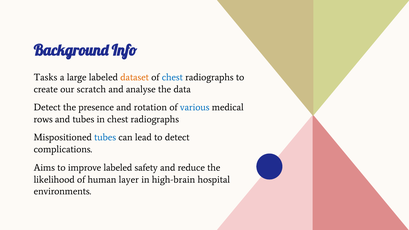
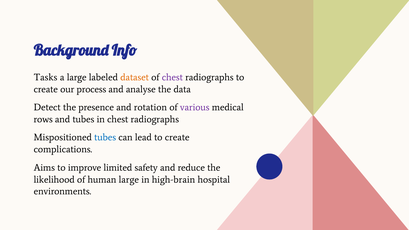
chest at (172, 77) colour: blue -> purple
scratch: scratch -> process
various colour: blue -> purple
lead to detect: detect -> create
improve labeled: labeled -> limited
human layer: layer -> large
